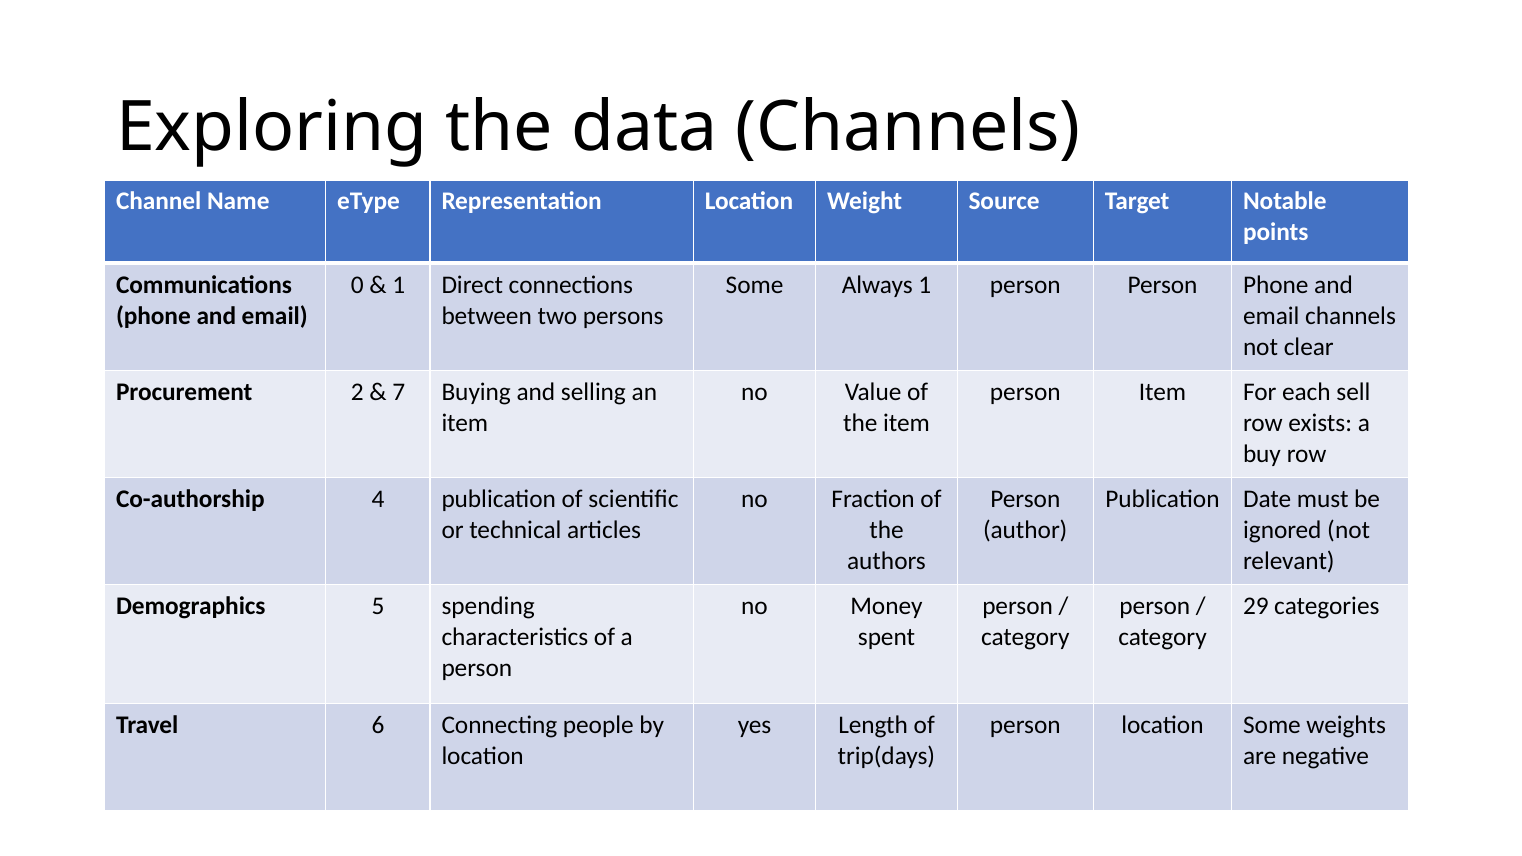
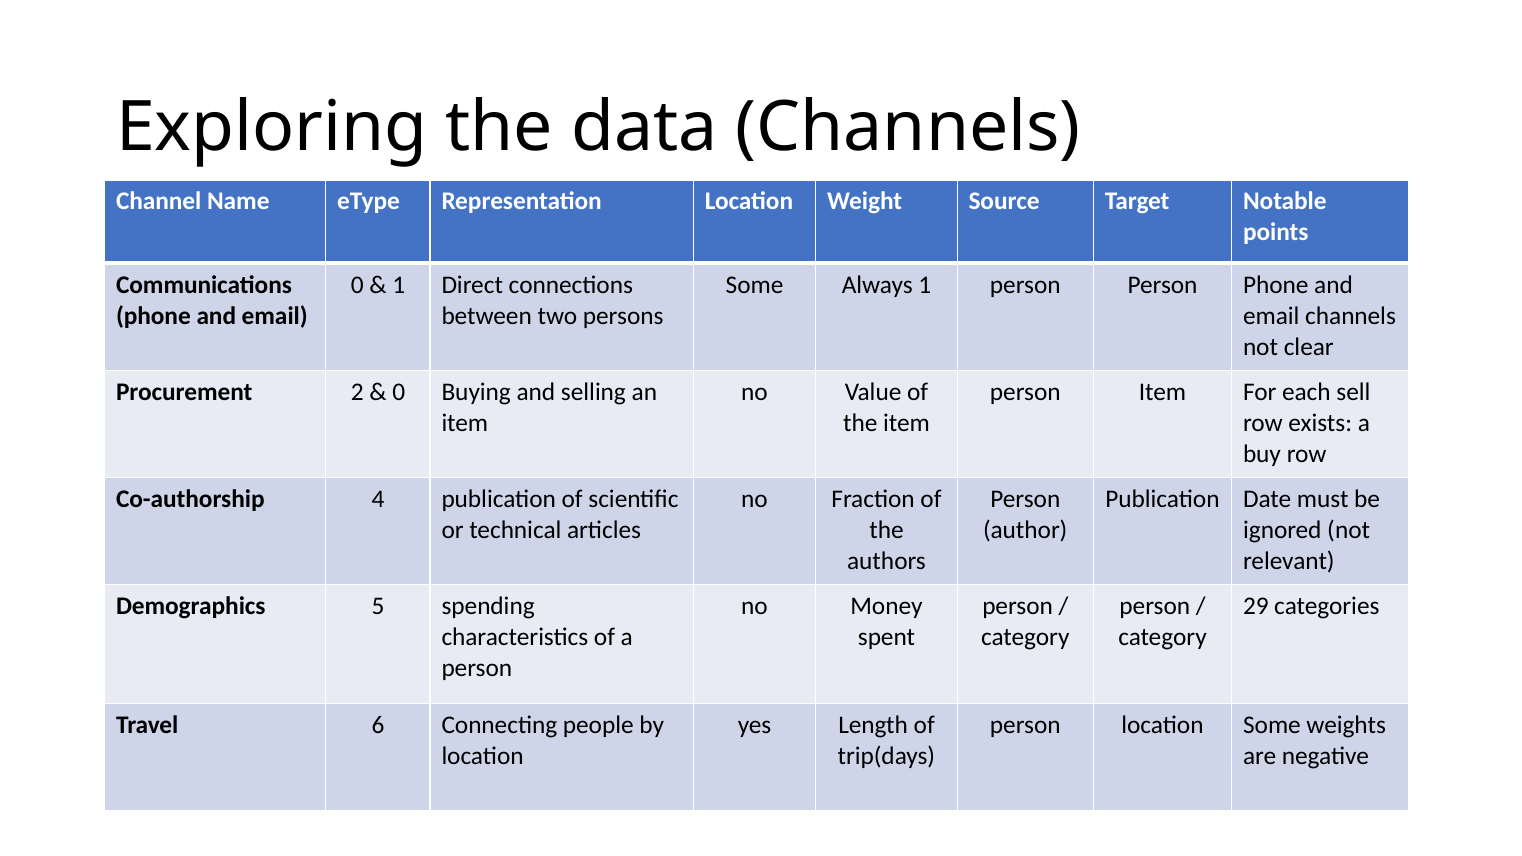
7 at (399, 392): 7 -> 0
